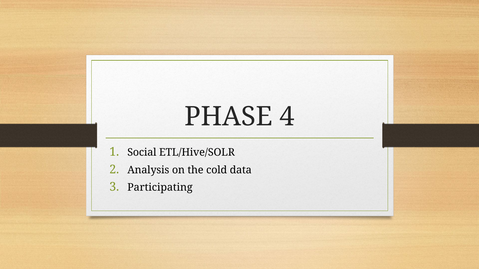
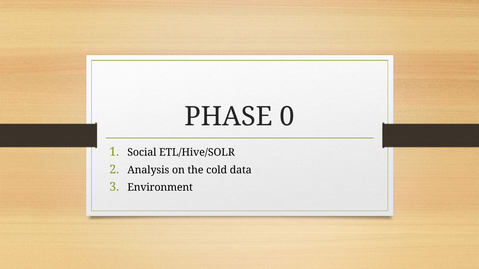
4: 4 -> 0
Participating: Participating -> Environment
